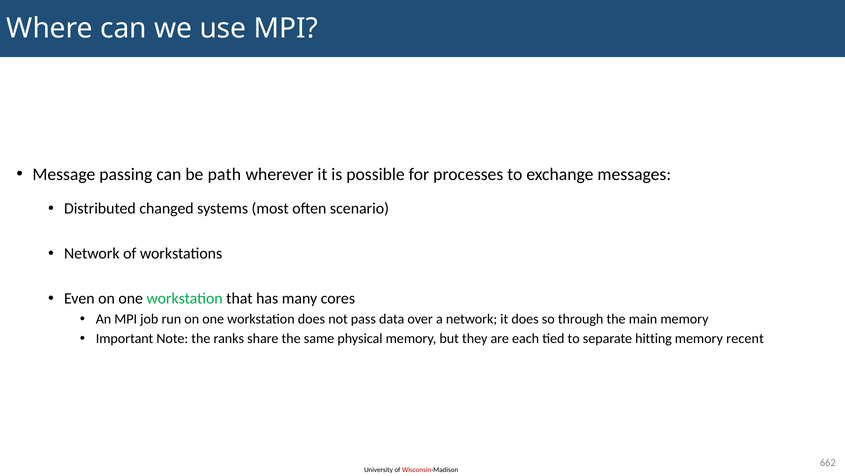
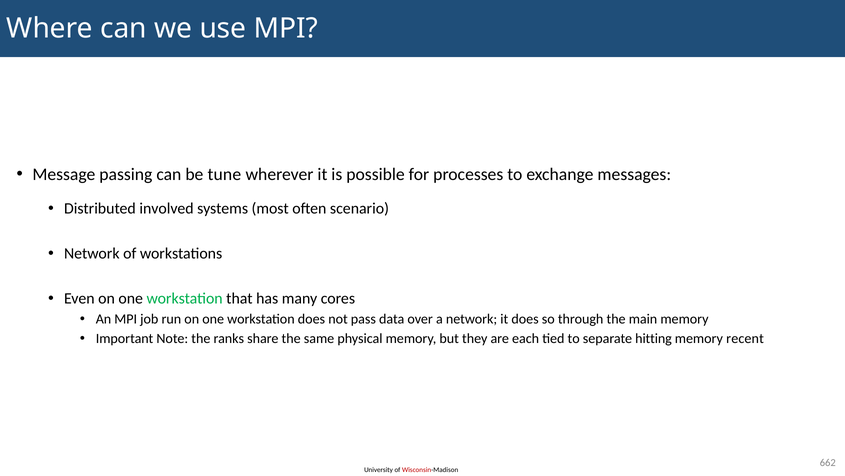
path: path -> tune
changed: changed -> involved
